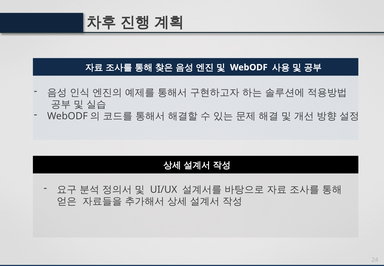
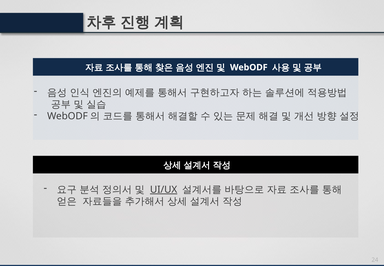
UI/UX underline: none -> present
